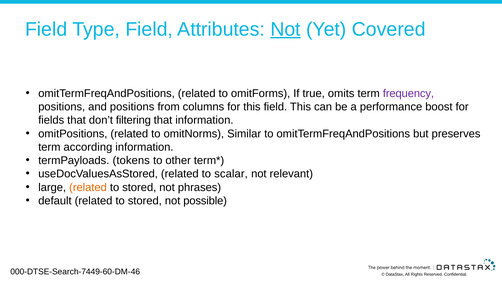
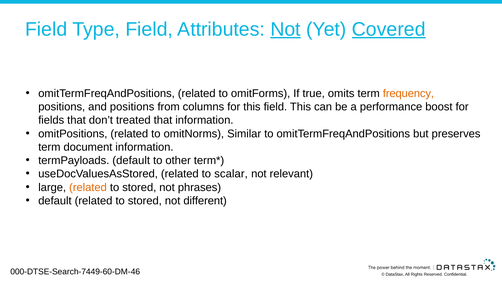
Covered underline: none -> present
frequency colour: purple -> orange
filtering: filtering -> treated
according: according -> document
termPayloads tokens: tokens -> default
possible: possible -> different
